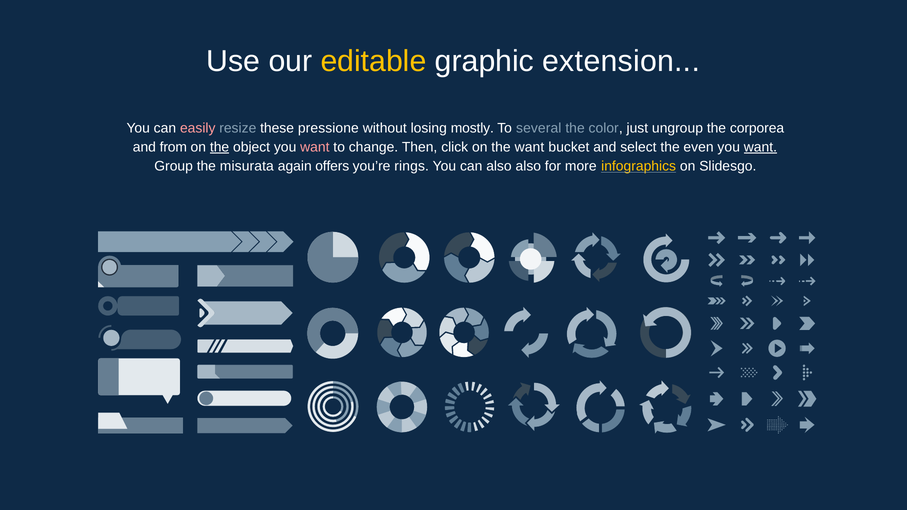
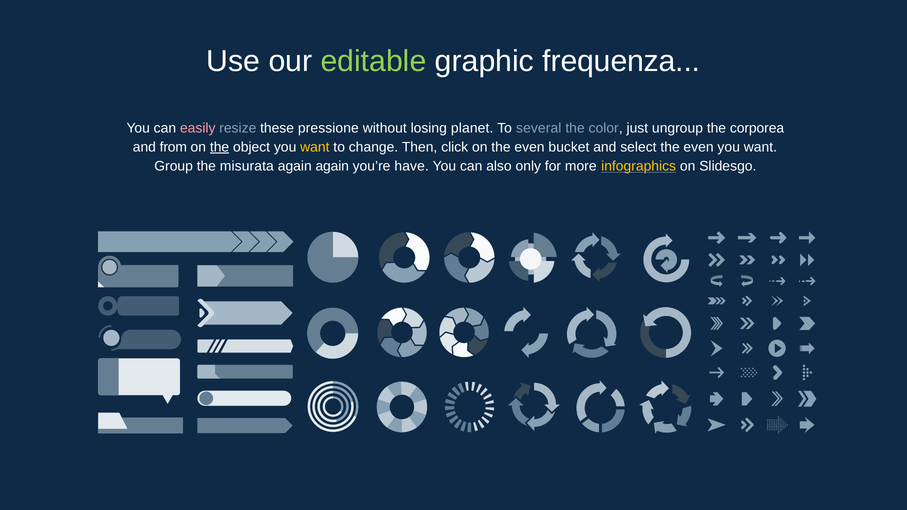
editable colour: yellow -> light green
extension: extension -> frequenza
mostly: mostly -> planet
want at (315, 147) colour: pink -> yellow
on the want: want -> even
want at (760, 147) underline: present -> none
again offers: offers -> again
rings: rings -> have
also also: also -> only
